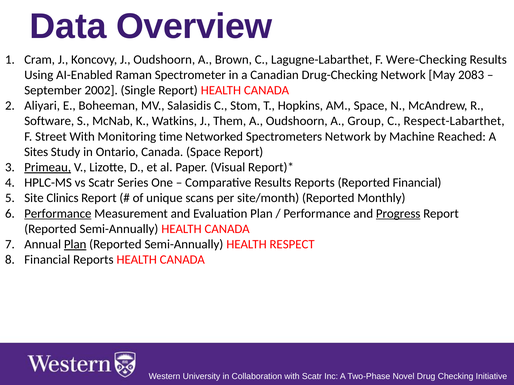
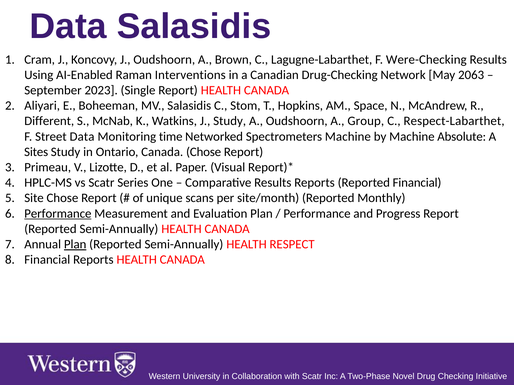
Data Overview: Overview -> Salasidis
Spectrometer: Spectrometer -> Interventions
2083: 2083 -> 2063
2002: 2002 -> 2023
Software: Software -> Different
J Them: Them -> Study
Street With: With -> Data
Spectrometers Network: Network -> Machine
Reached: Reached -> Absolute
Canada Space: Space -> Chose
Primeau underline: present -> none
Site Clinics: Clinics -> Chose
Progress underline: present -> none
